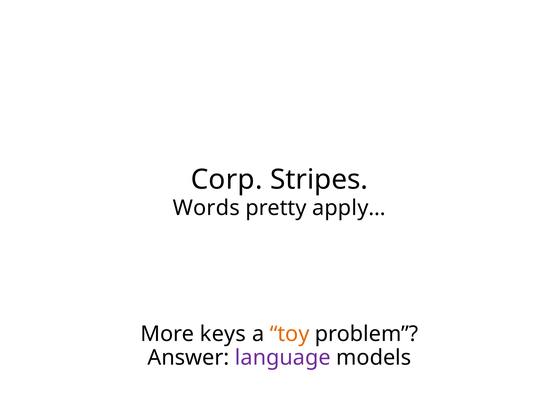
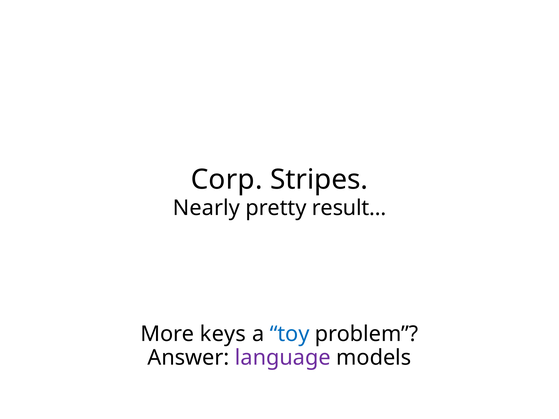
Words: Words -> Nearly
apply…: apply… -> result…
toy colour: orange -> blue
